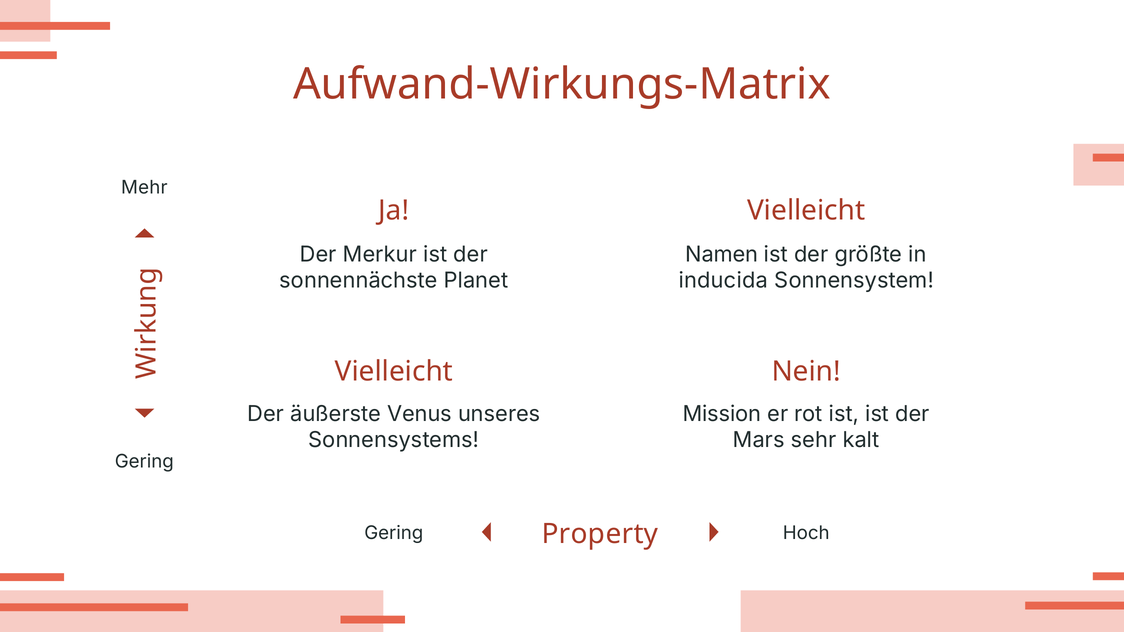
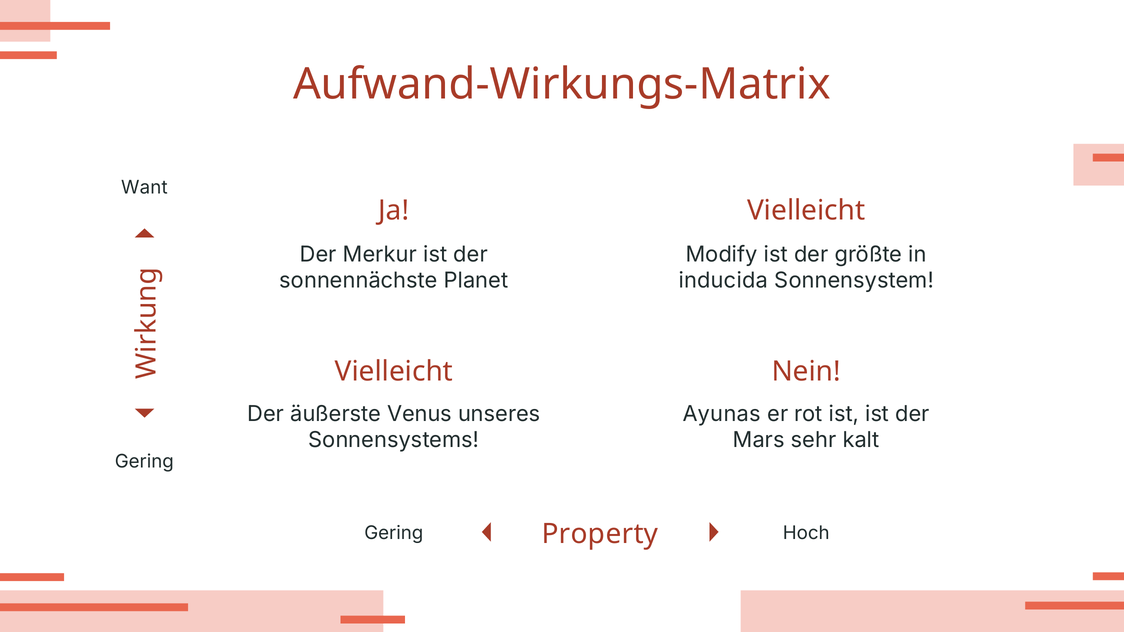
Mehr: Mehr -> Want
Namen: Namen -> Modify
Mission: Mission -> Ayunas
